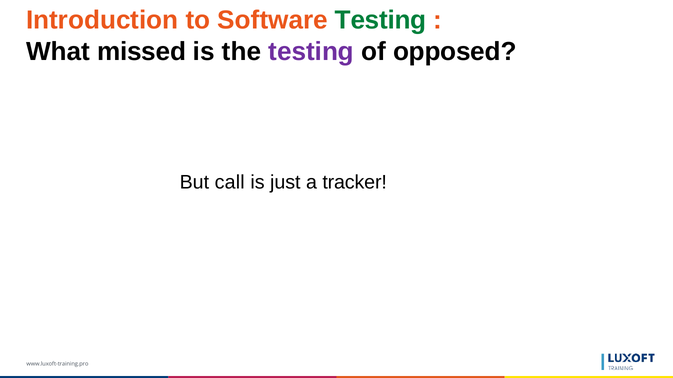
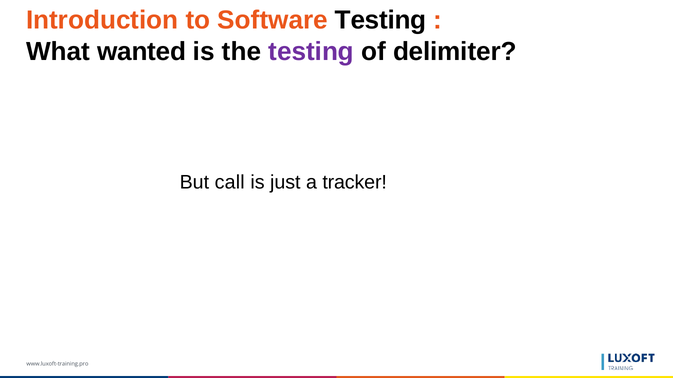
Testing at (381, 20) colour: green -> black
missed: missed -> wanted
opposed: opposed -> delimiter
